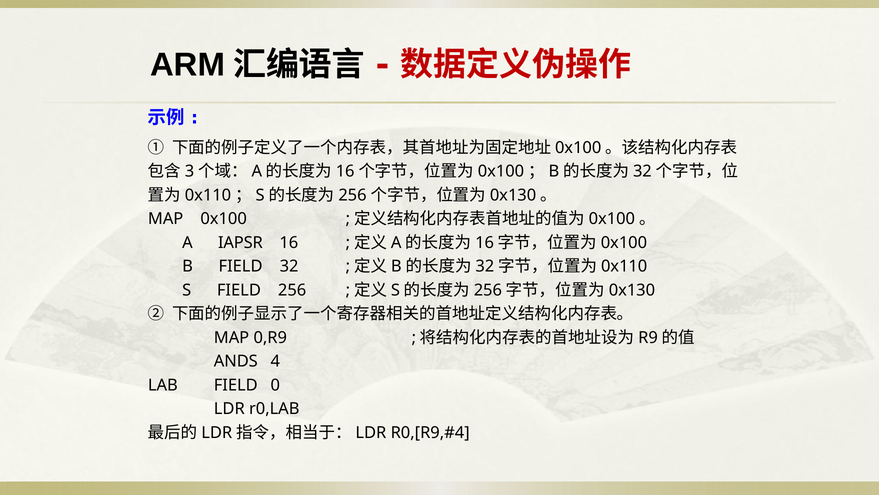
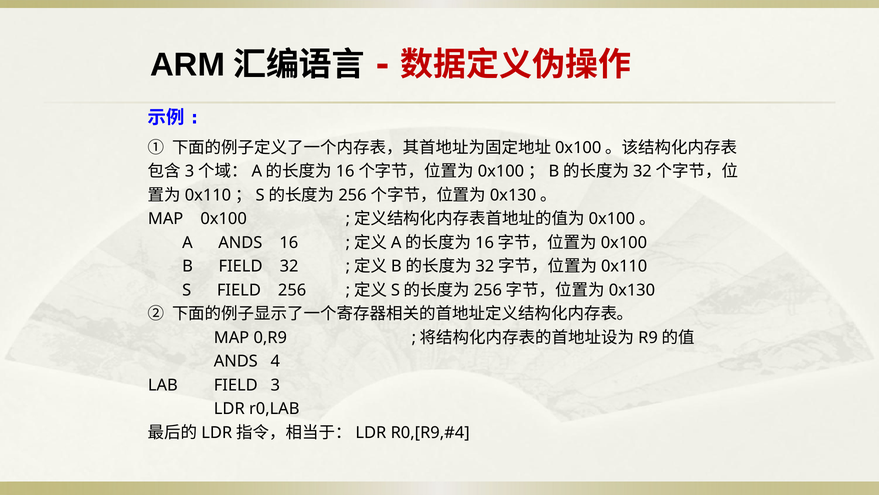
A IAPSR: IAPSR -> ANDS
0: 0 -> 3
